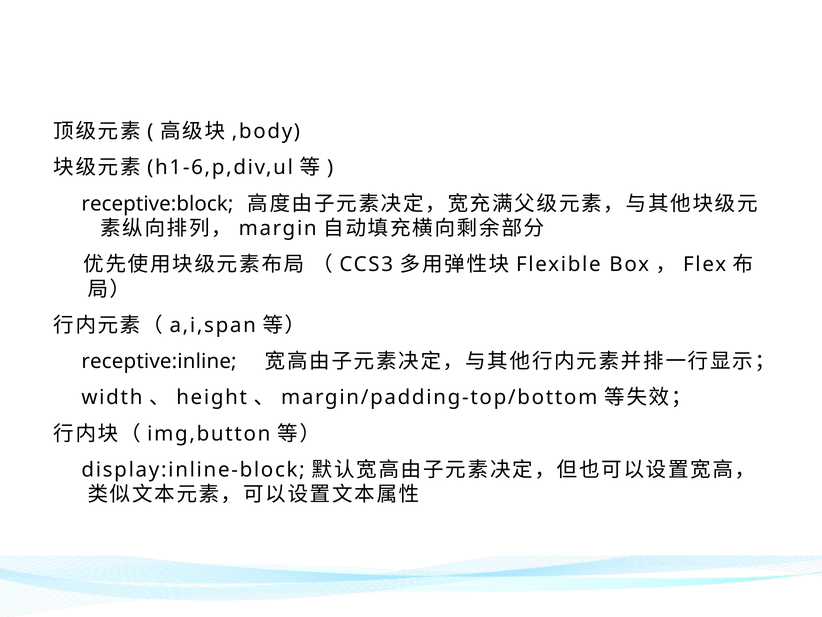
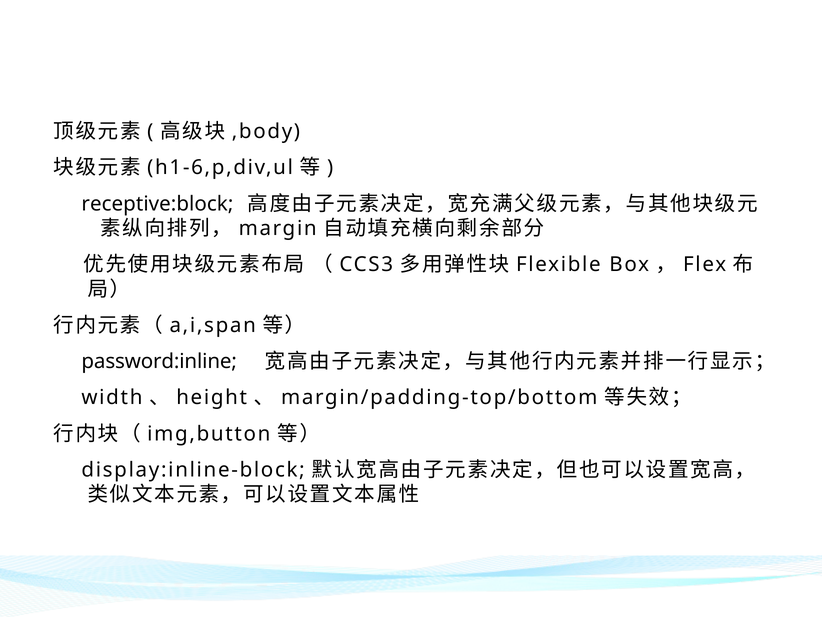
receptive:inline: receptive:inline -> password:inline
